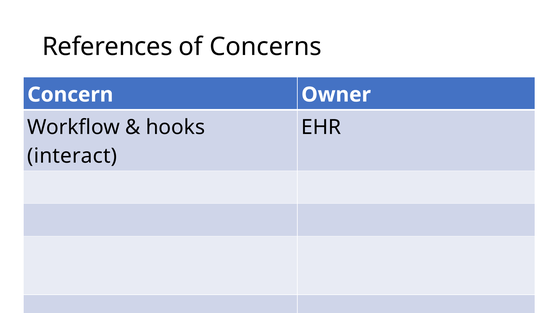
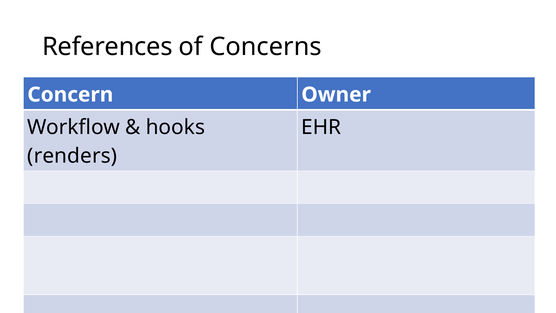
interact: interact -> renders
